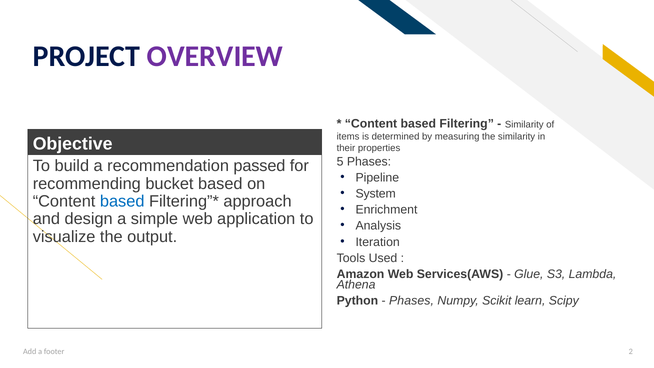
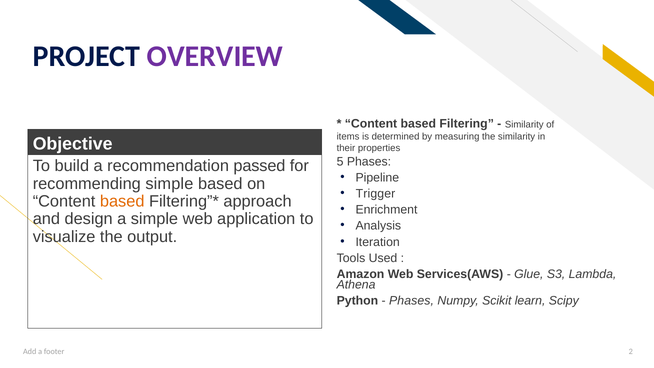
recommending bucket: bucket -> simple
System: System -> Trigger
based at (122, 201) colour: blue -> orange
